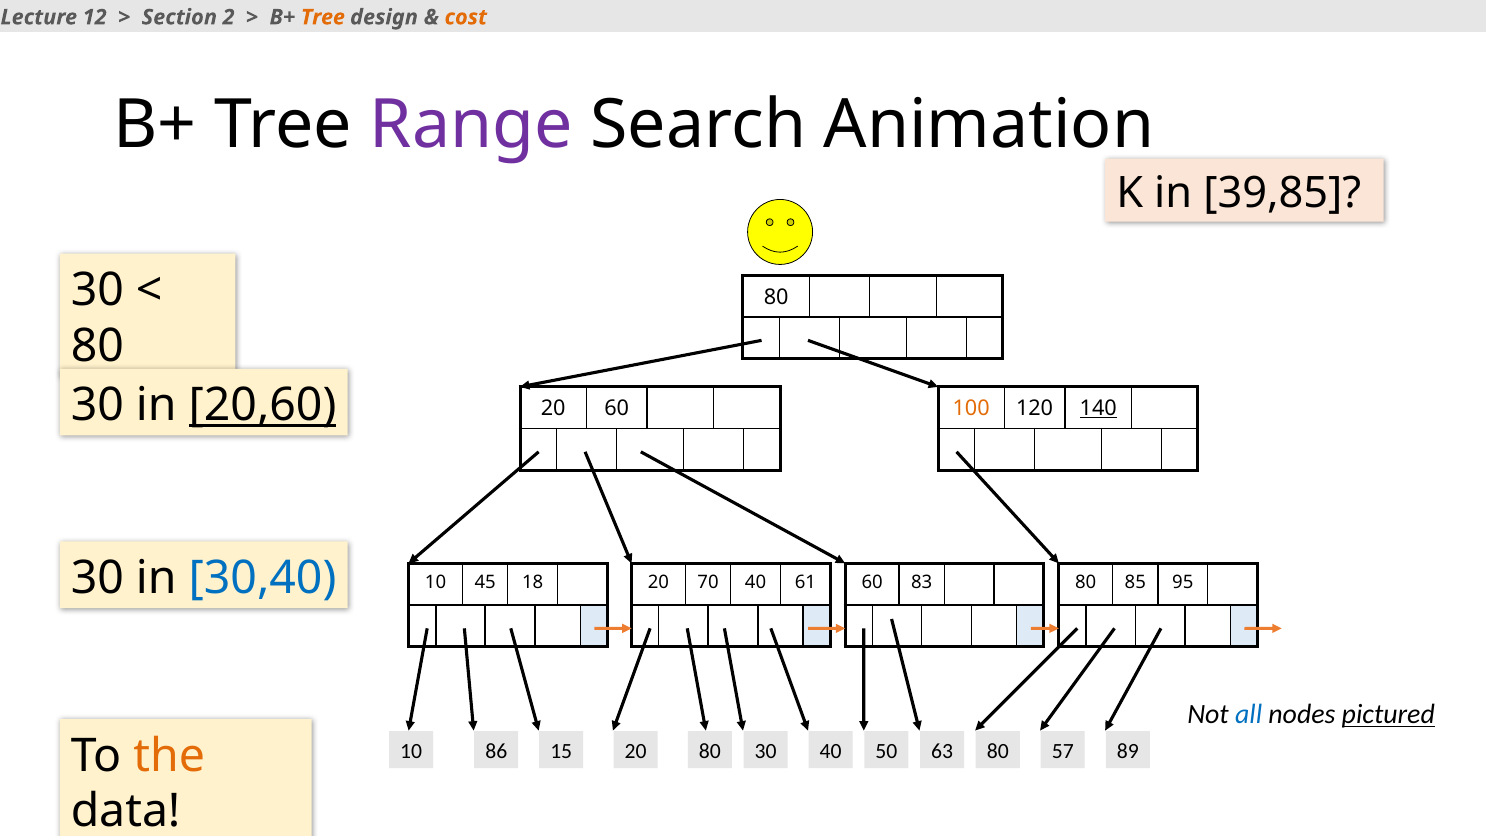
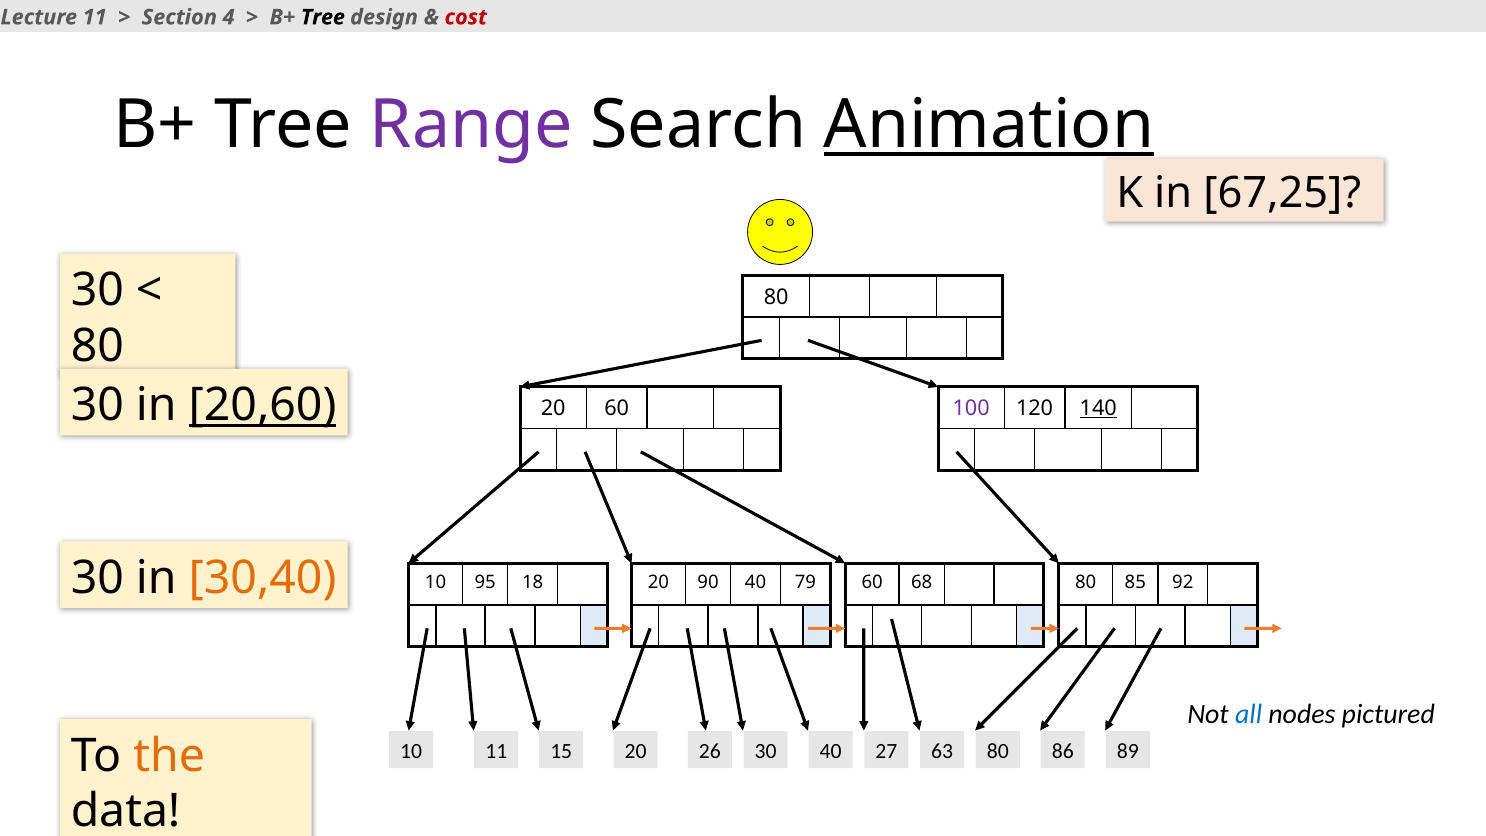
Lecture 12: 12 -> 11
2: 2 -> 4
Tree at (323, 17) colour: orange -> black
cost colour: orange -> red
Animation underline: none -> present
39,85: 39,85 -> 67,25
100 colour: orange -> purple
30,40 colour: blue -> orange
45: 45 -> 95
70: 70 -> 90
61: 61 -> 79
83: 83 -> 68
95: 95 -> 92
pictured underline: present -> none
10 86: 86 -> 11
20 80: 80 -> 26
50: 50 -> 27
57: 57 -> 86
